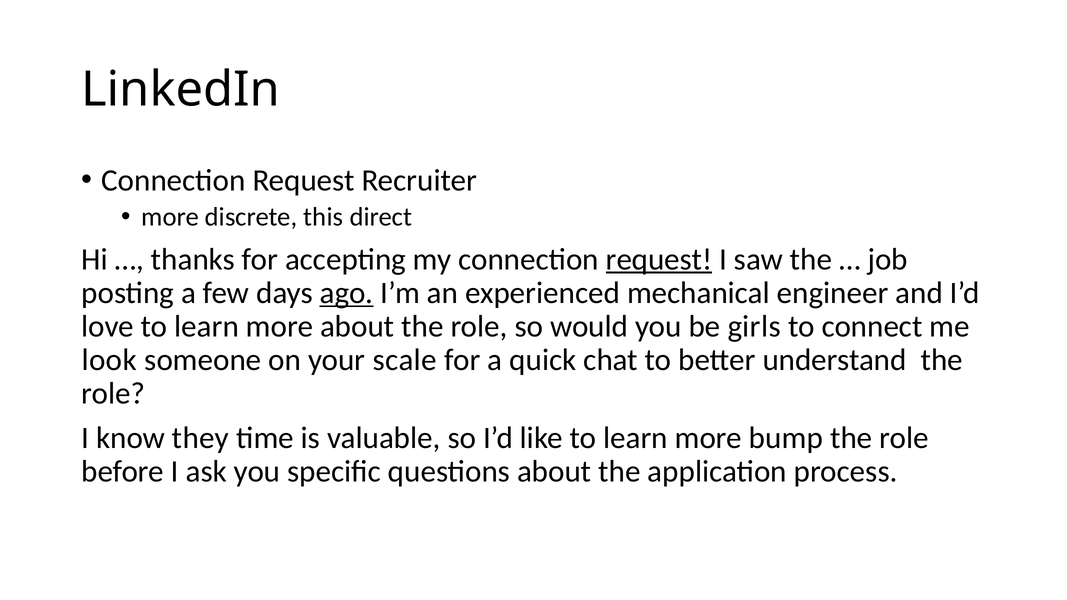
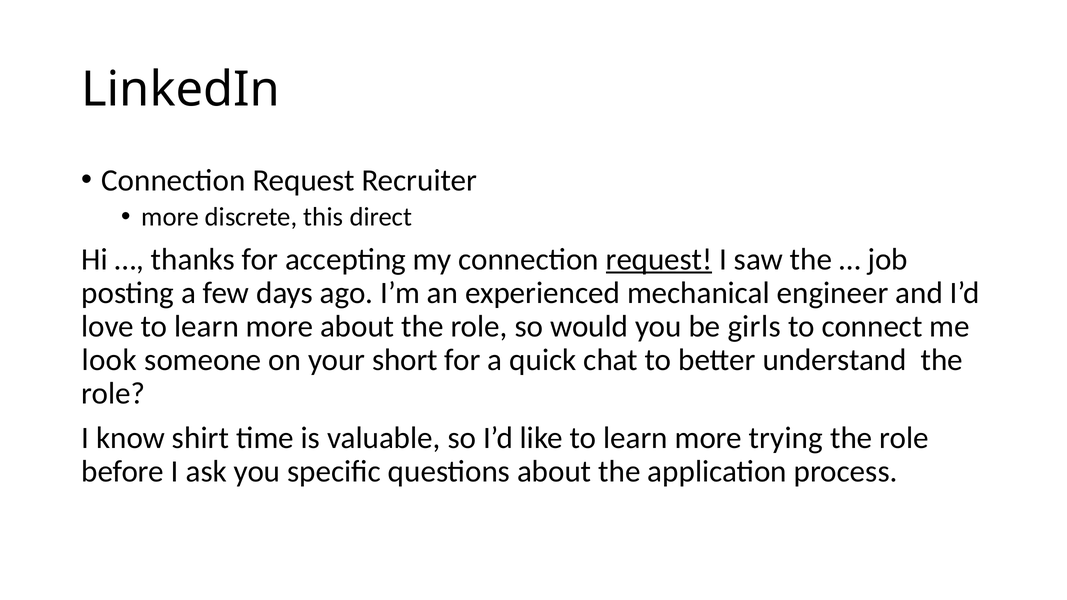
ago underline: present -> none
scale: scale -> short
they: they -> shirt
bump: bump -> trying
